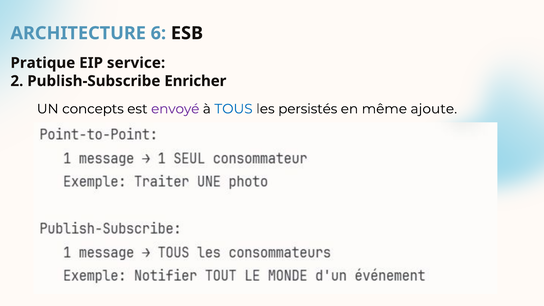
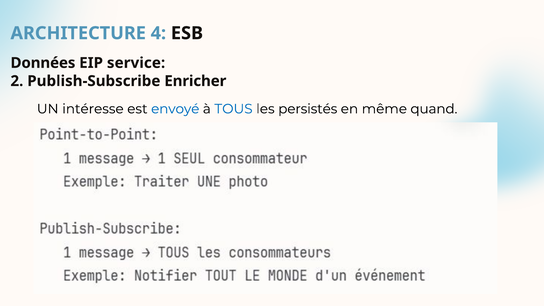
6: 6 -> 4
Pratique: Pratique -> Données
concepts: concepts -> intéresse
envoyé colour: purple -> blue
ajoute: ajoute -> quand
